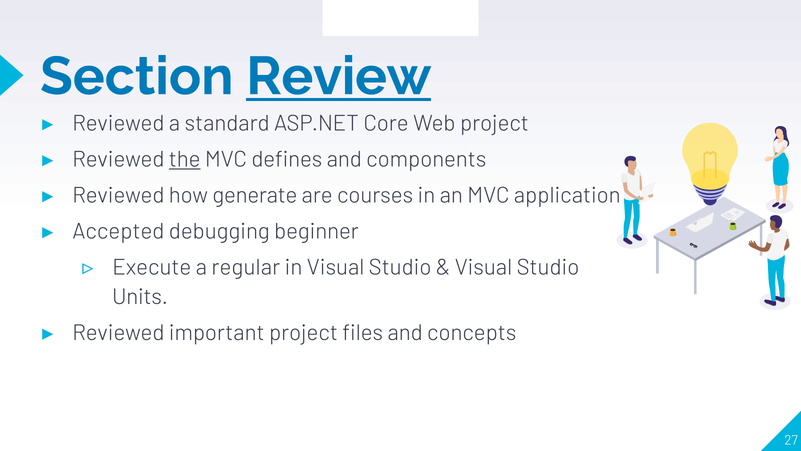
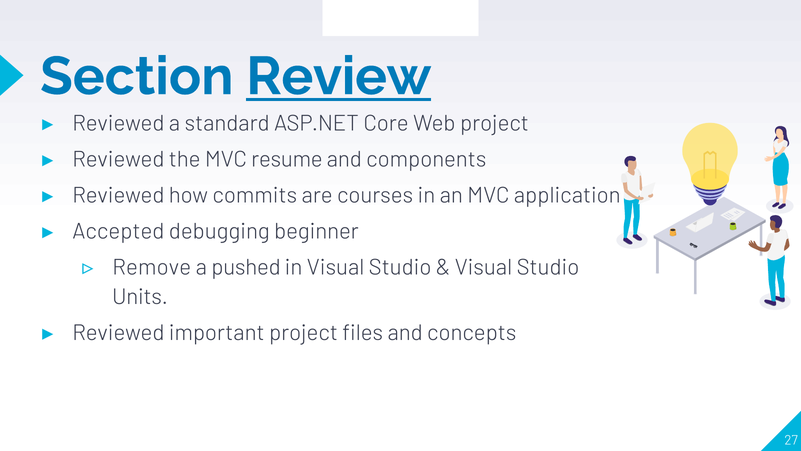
the underline: present -> none
defines: defines -> resume
generate: generate -> commits
Execute: Execute -> Remove
regular: regular -> pushed
